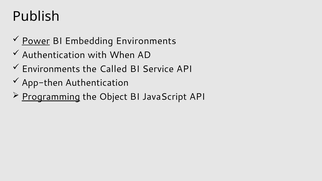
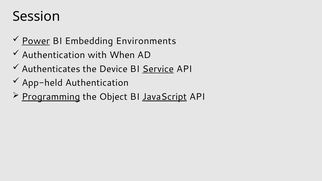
Publish: Publish -> Session
Environments at (51, 69): Environments -> Authenticates
Called: Called -> Device
Service underline: none -> present
App-then: App-then -> App-held
JavaScript underline: none -> present
